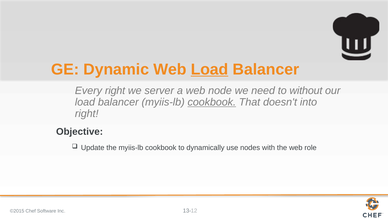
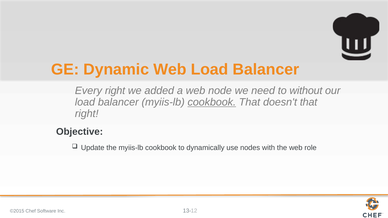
Load at (210, 69) underline: present -> none
server: server -> added
doesn't into: into -> that
